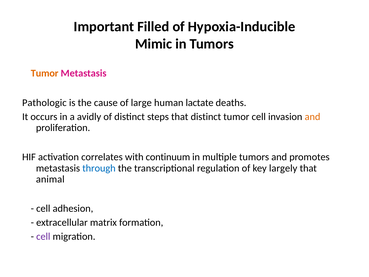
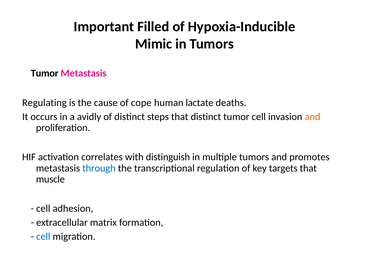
Tumor at (45, 73) colour: orange -> black
Pathologic: Pathologic -> Regulating
large: large -> cope
continuum: continuum -> distinguish
largely: largely -> targets
animal: animal -> muscle
cell at (43, 236) colour: purple -> blue
